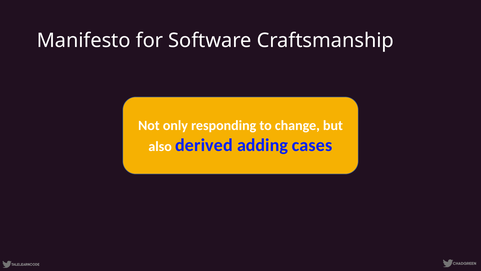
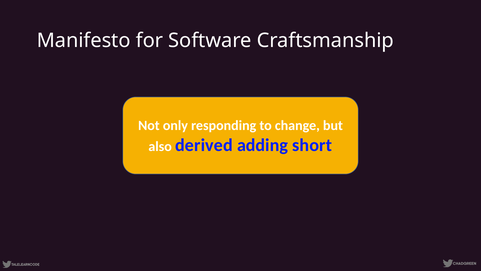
cases: cases -> short
